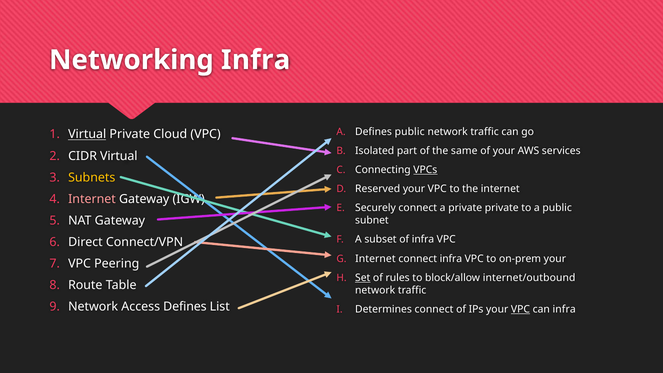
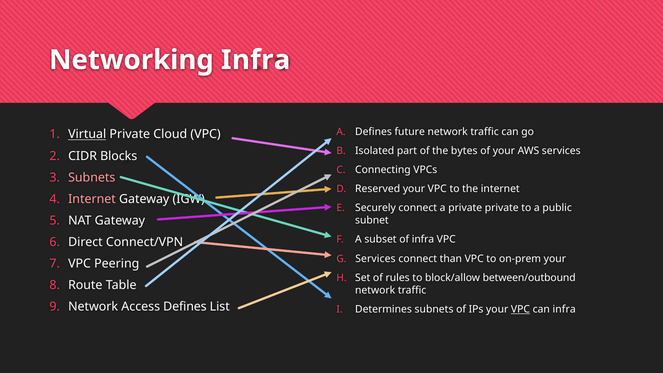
Defines public: public -> future
same: same -> bytes
CIDR Virtual: Virtual -> Blocks
VPCs underline: present -> none
Subnets at (92, 177) colour: yellow -> pink
Internet at (375, 259): Internet -> Services
connect infra: infra -> than
Set underline: present -> none
internet/outbound: internet/outbound -> between/outbound
Determines connect: connect -> subnets
